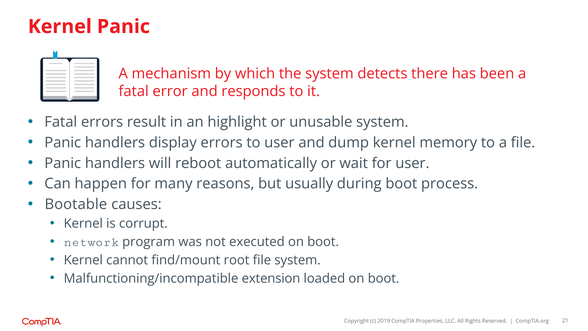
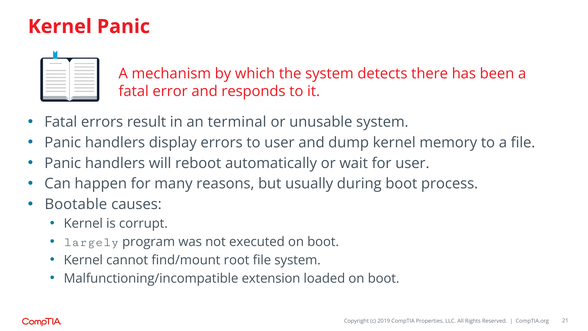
highlight: highlight -> terminal
network: network -> largely
